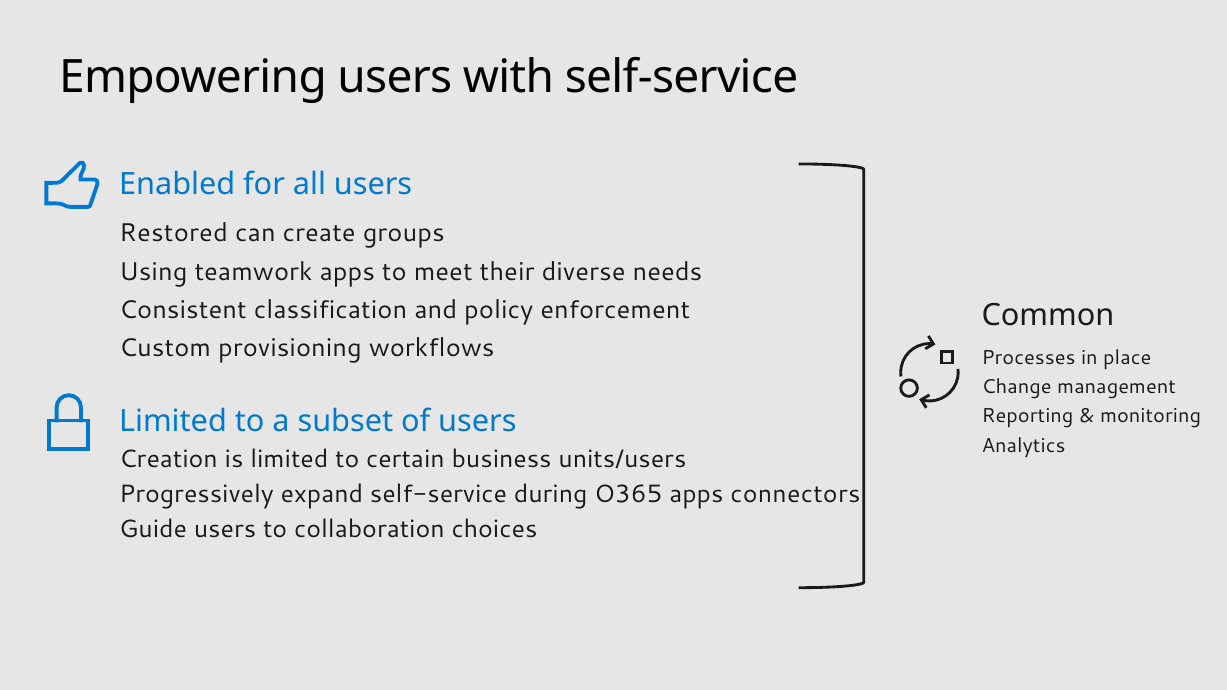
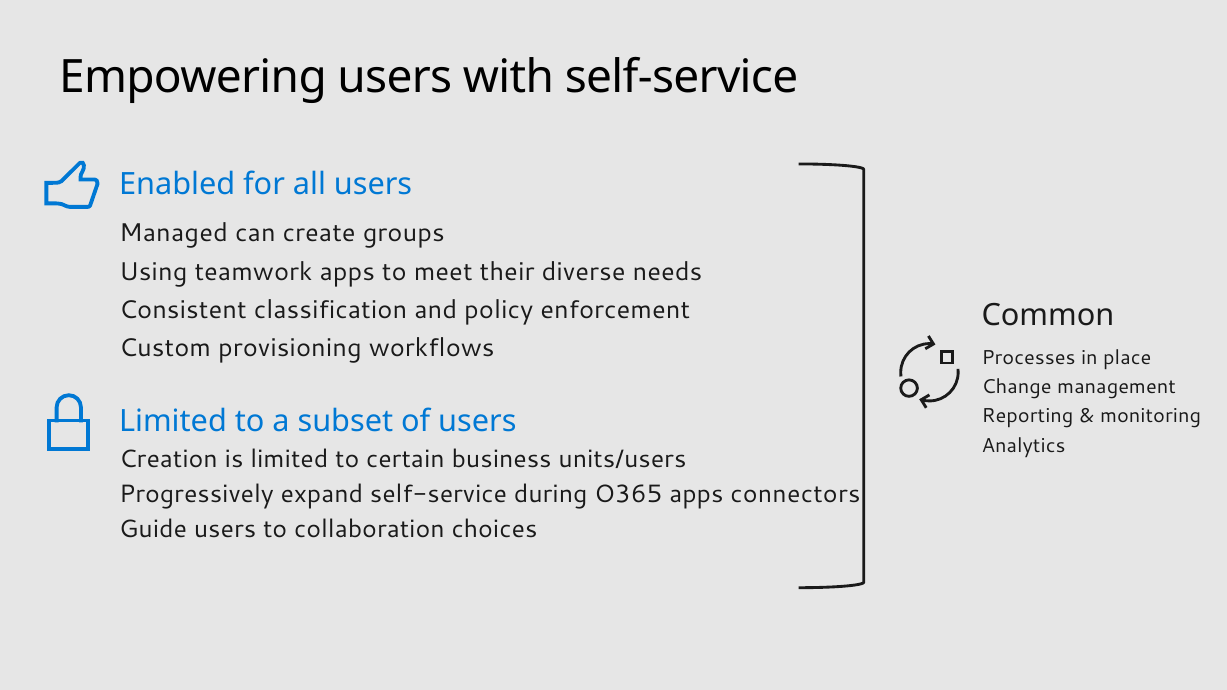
Restored: Restored -> Managed
